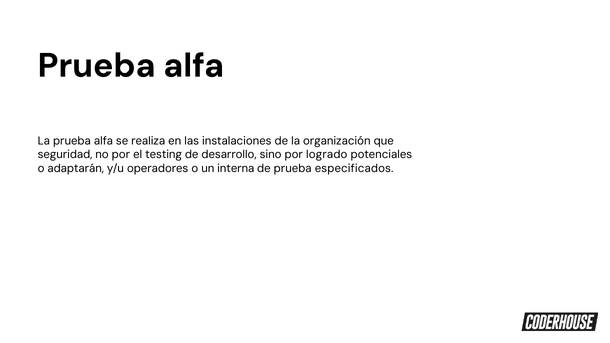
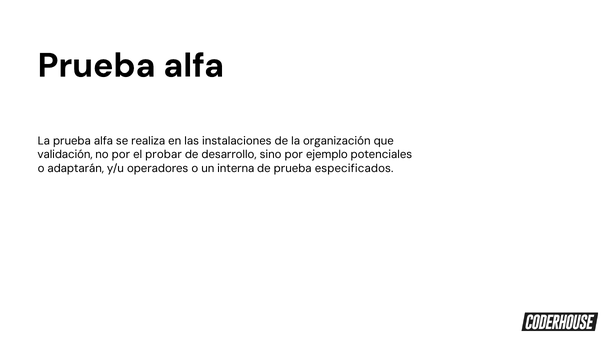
seguridad: seguridad -> validación
testing: testing -> probar
logrado: logrado -> ejemplo
